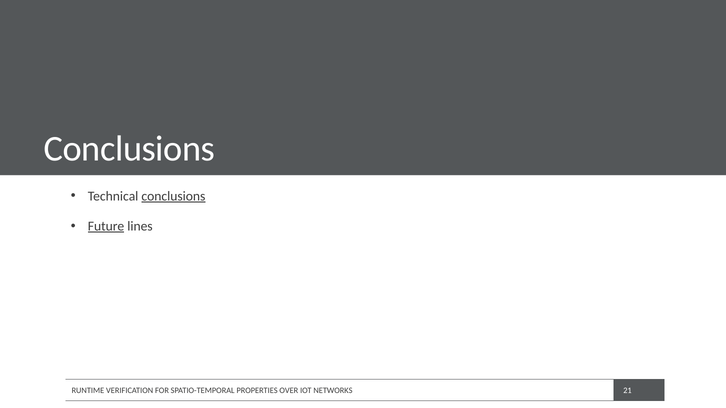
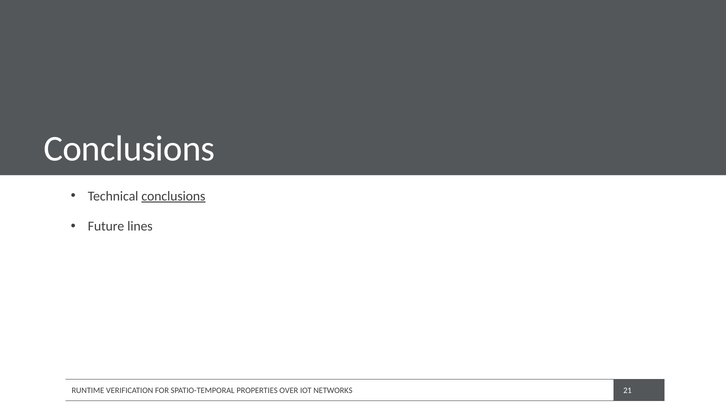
Future underline: present -> none
